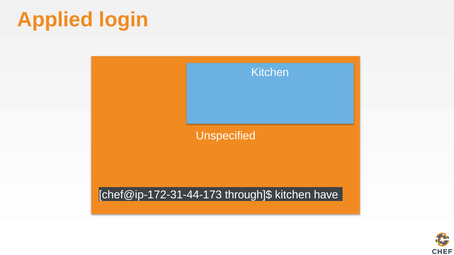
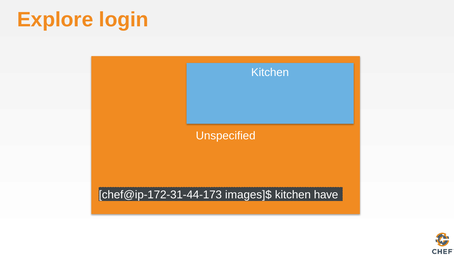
Applied: Applied -> Explore
through]$: through]$ -> images]$
